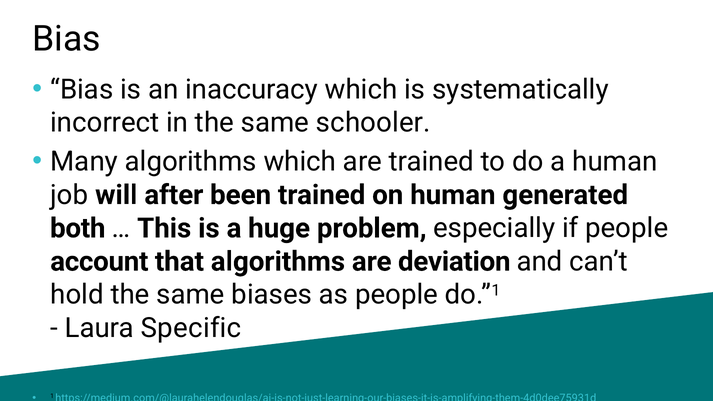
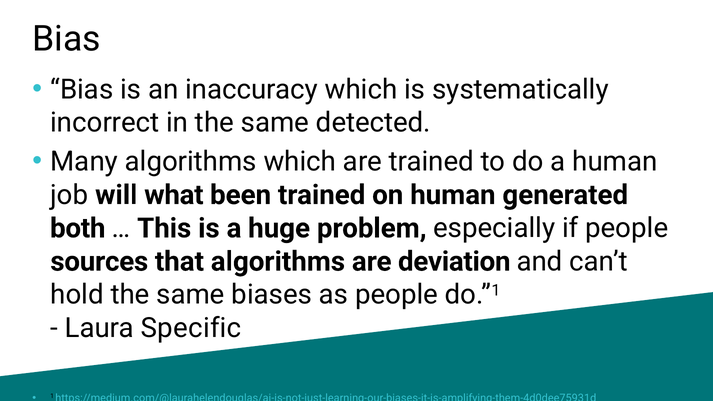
schooler: schooler -> detected
after: after -> what
account: account -> sources
